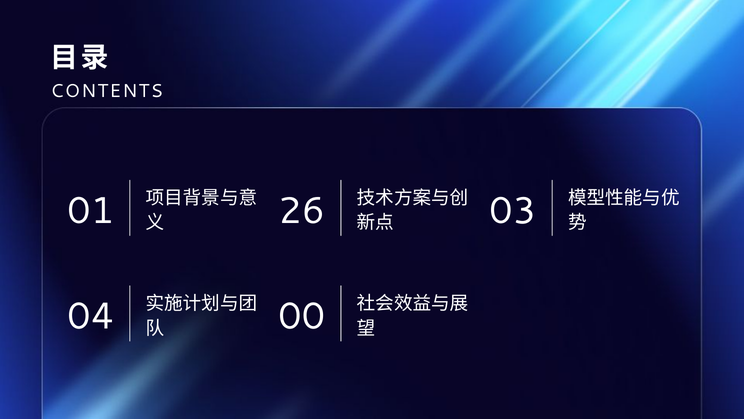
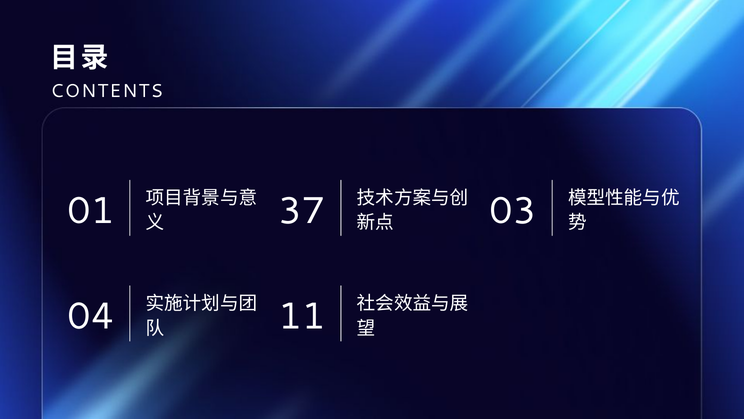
26: 26 -> 37
00: 00 -> 11
